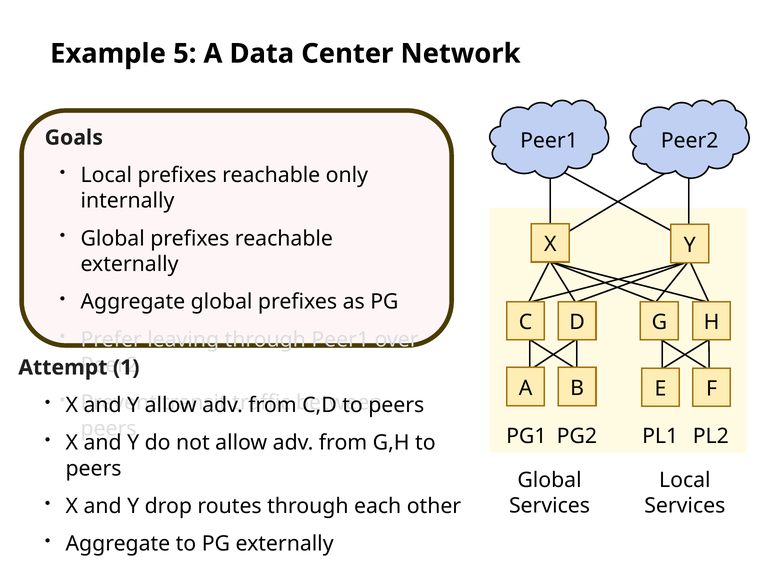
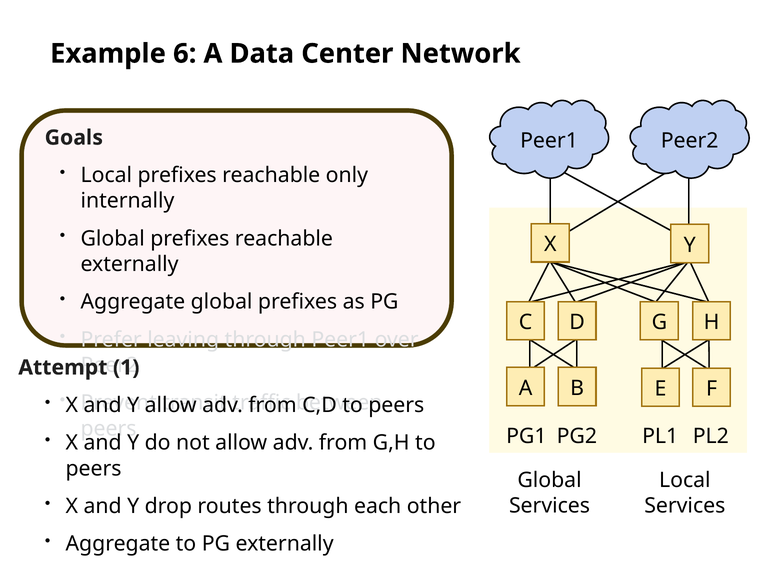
5: 5 -> 6
